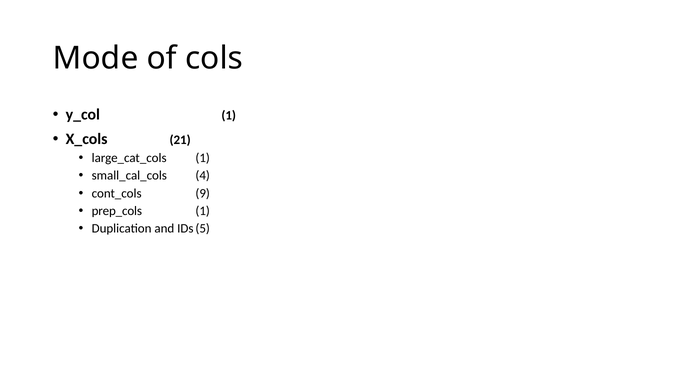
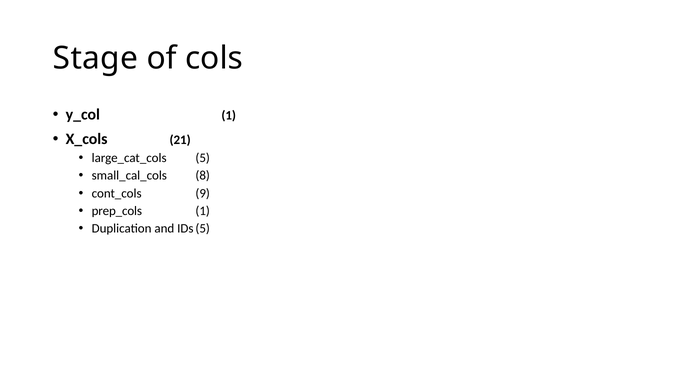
Mode: Mode -> Stage
large_cat_cols 1: 1 -> 5
4: 4 -> 8
